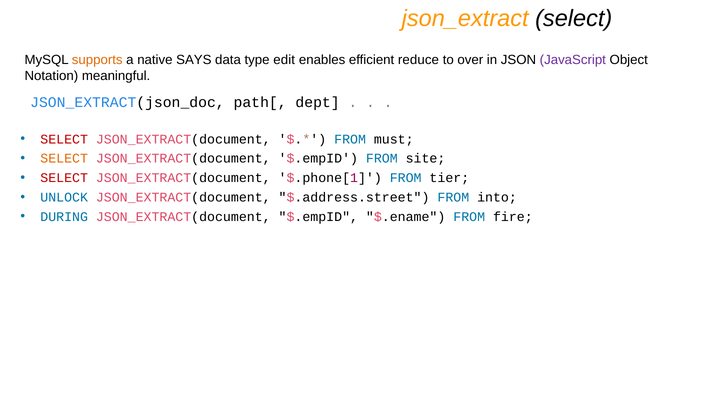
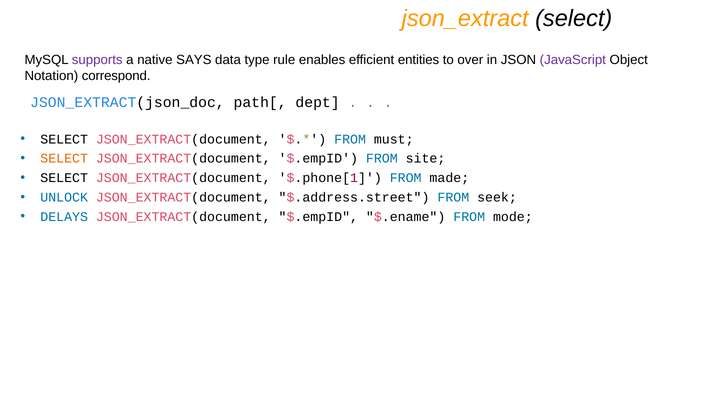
supports colour: orange -> purple
edit: edit -> rule
reduce: reduce -> entities
meaningful: meaningful -> correspond
SELECT at (64, 139) colour: red -> black
SELECT at (64, 178) colour: red -> black
tier: tier -> made
into: into -> seek
DURING: DURING -> DELAYS
fire: fire -> mode
